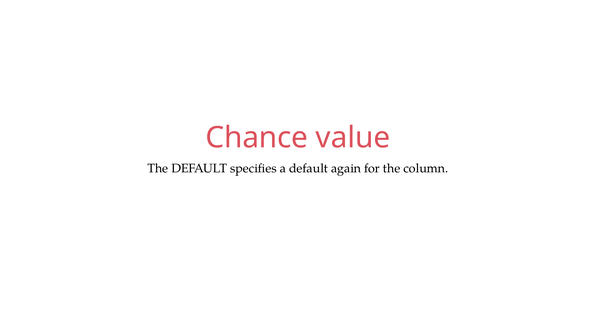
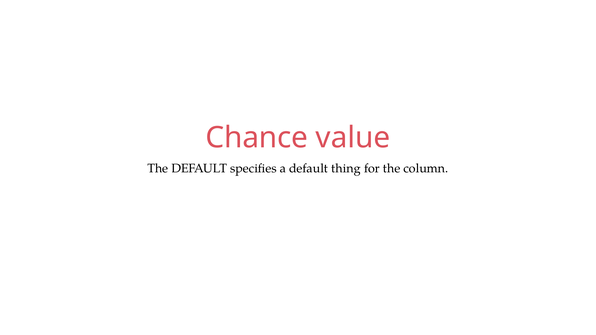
again: again -> thing
